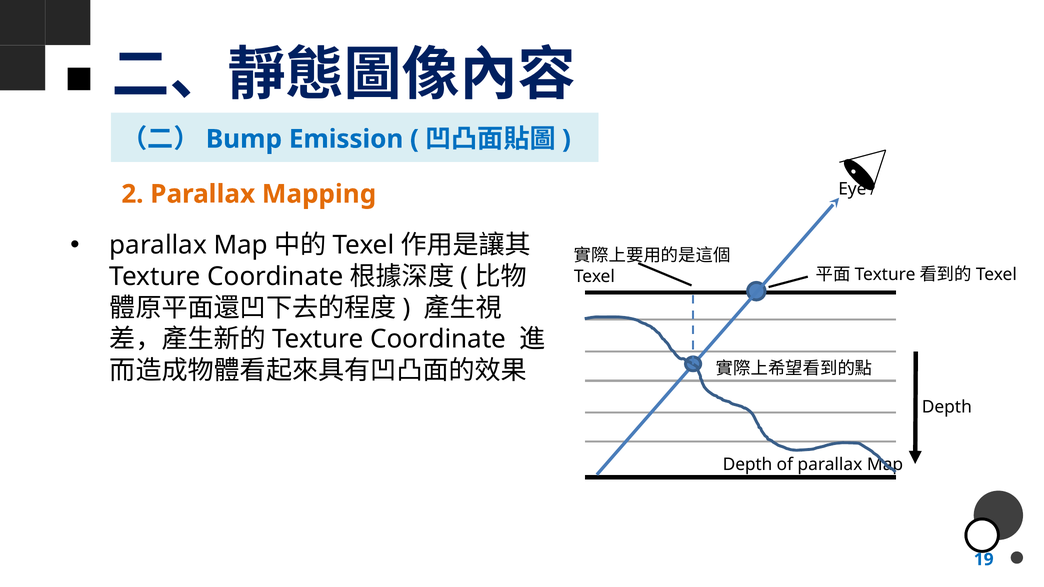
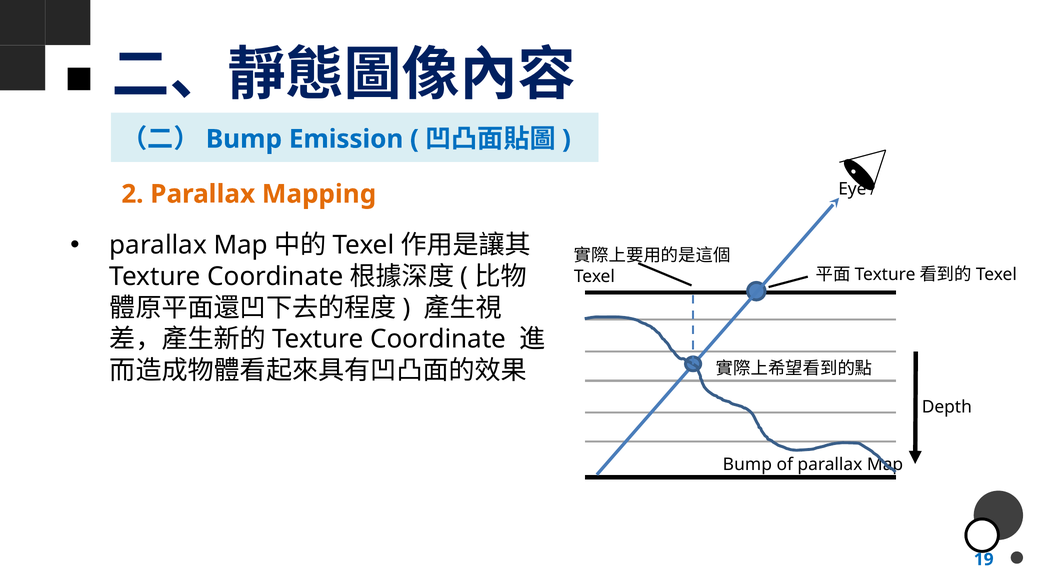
Depth at (747, 465): Depth -> Bump
